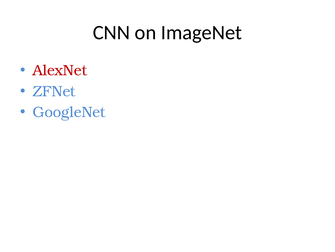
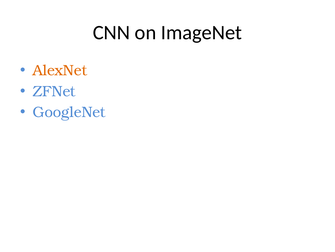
AlexNet colour: red -> orange
